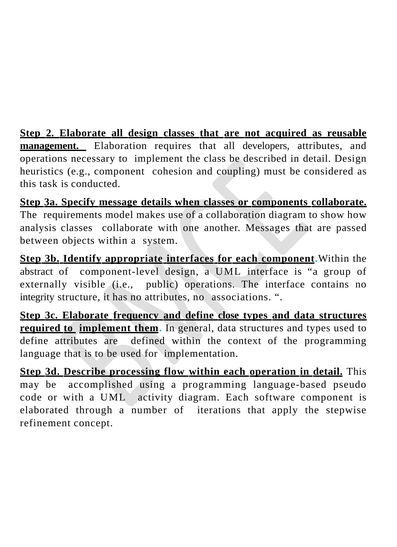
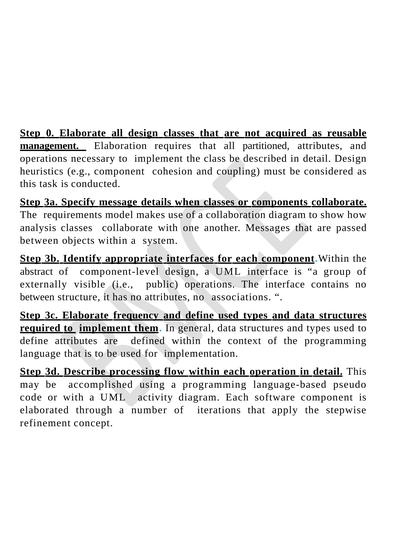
2: 2 -> 0
developers: developers -> partitioned
integrity at (37, 297): integrity -> between
define close: close -> used
